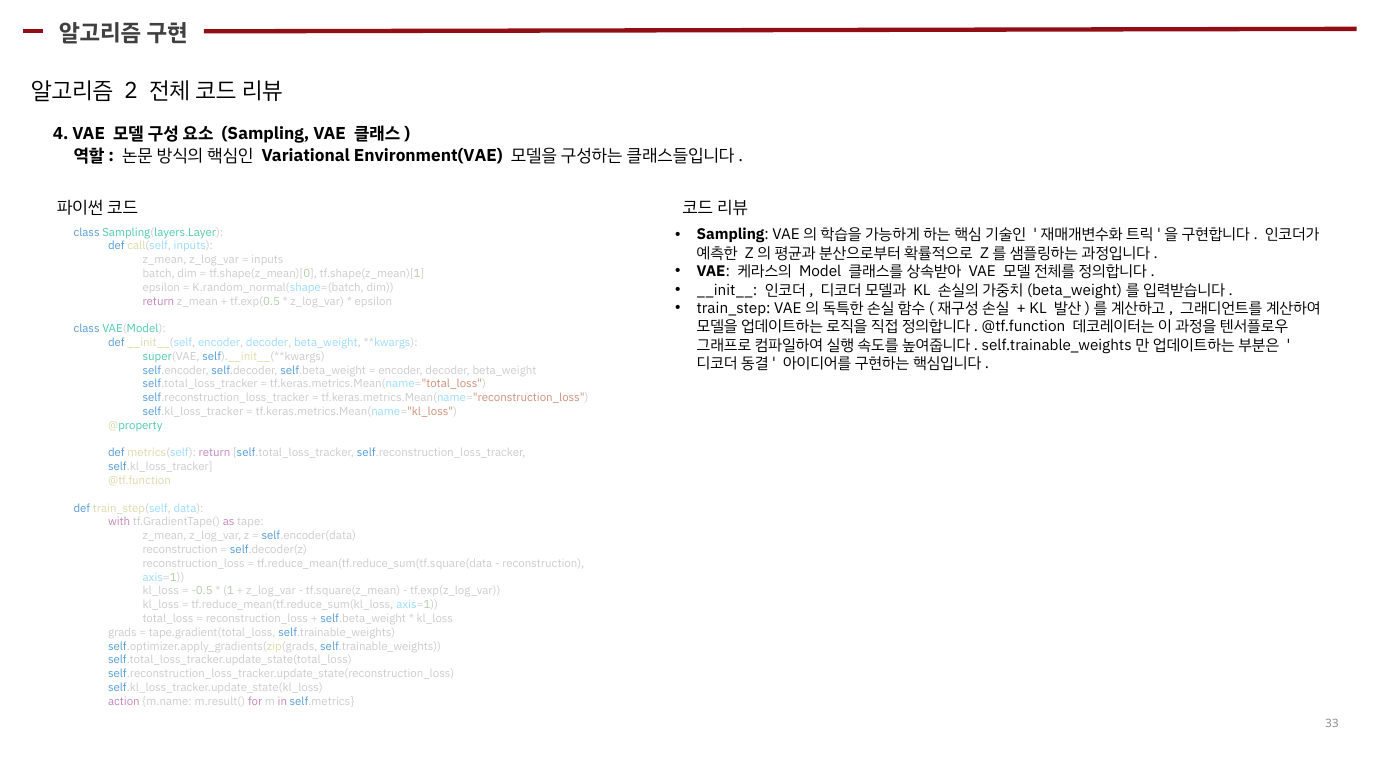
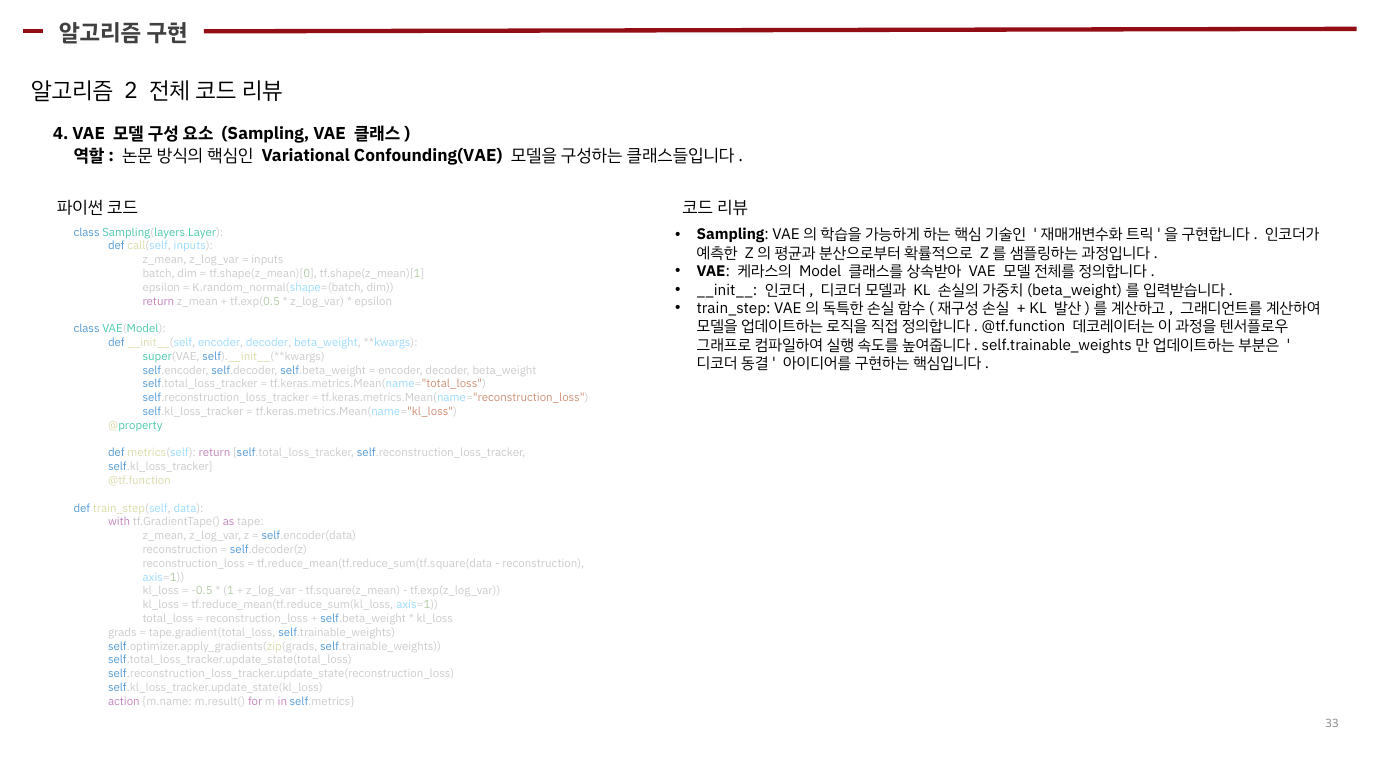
Environment(VAE: Environment(VAE -> Confounding(VAE
